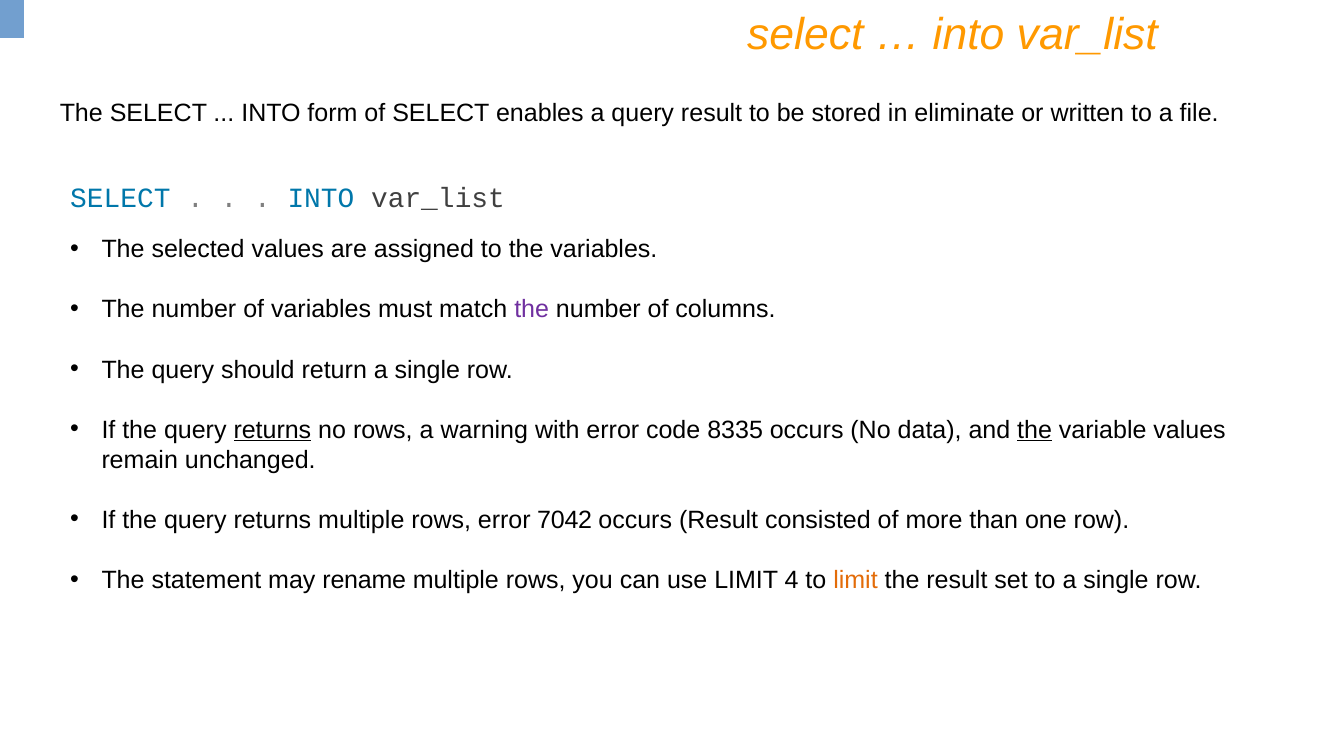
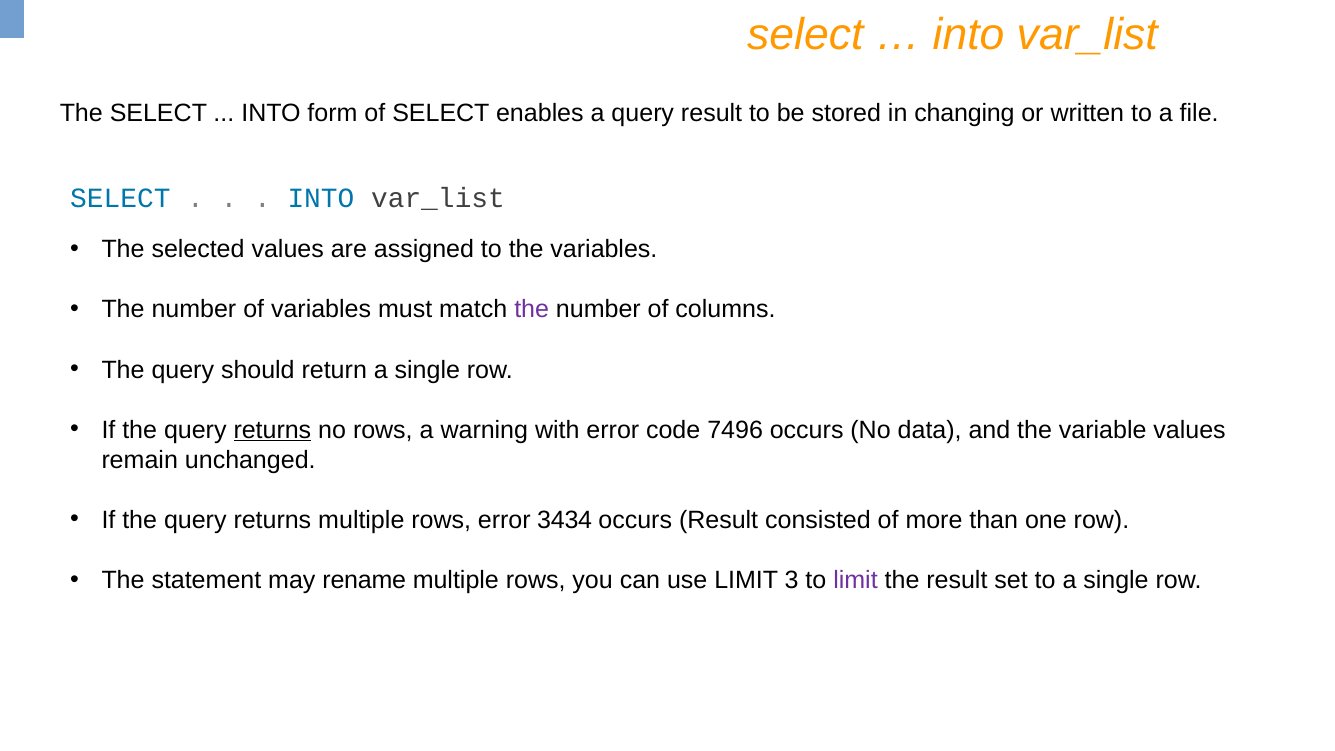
eliminate: eliminate -> changing
8335: 8335 -> 7496
the at (1035, 430) underline: present -> none
7042: 7042 -> 3434
4: 4 -> 3
limit at (856, 580) colour: orange -> purple
